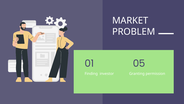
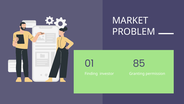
05: 05 -> 85
